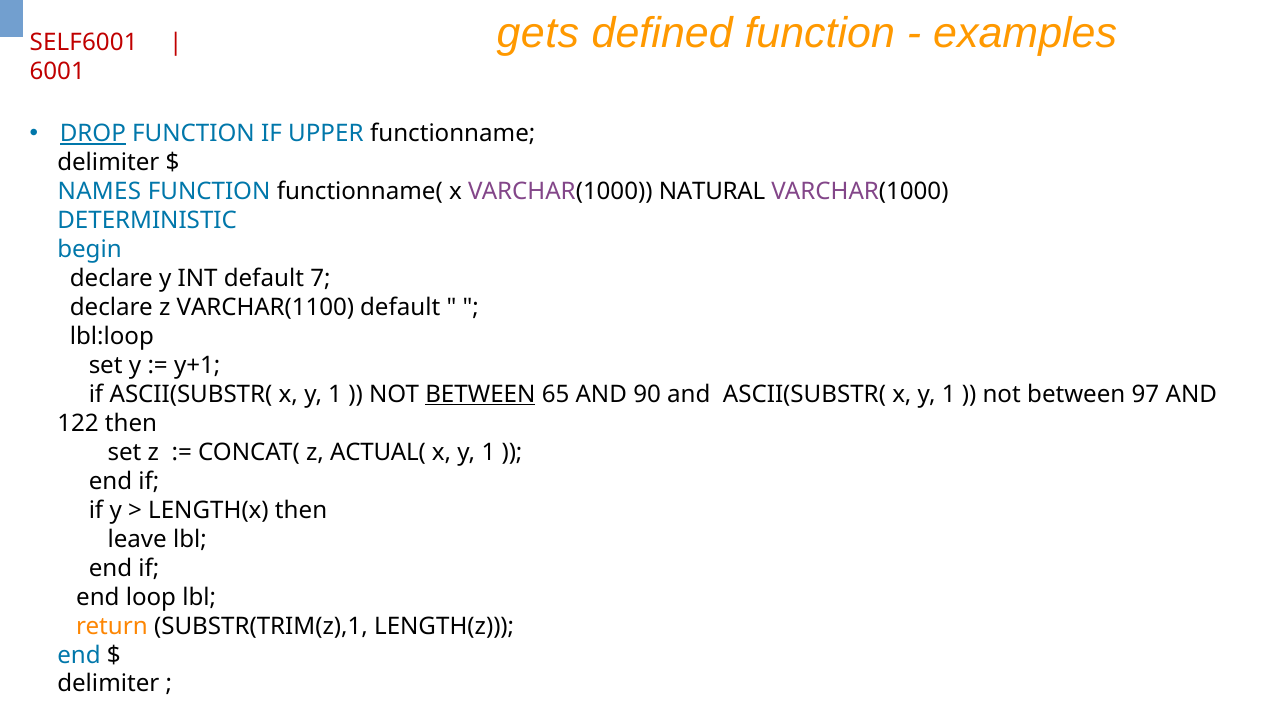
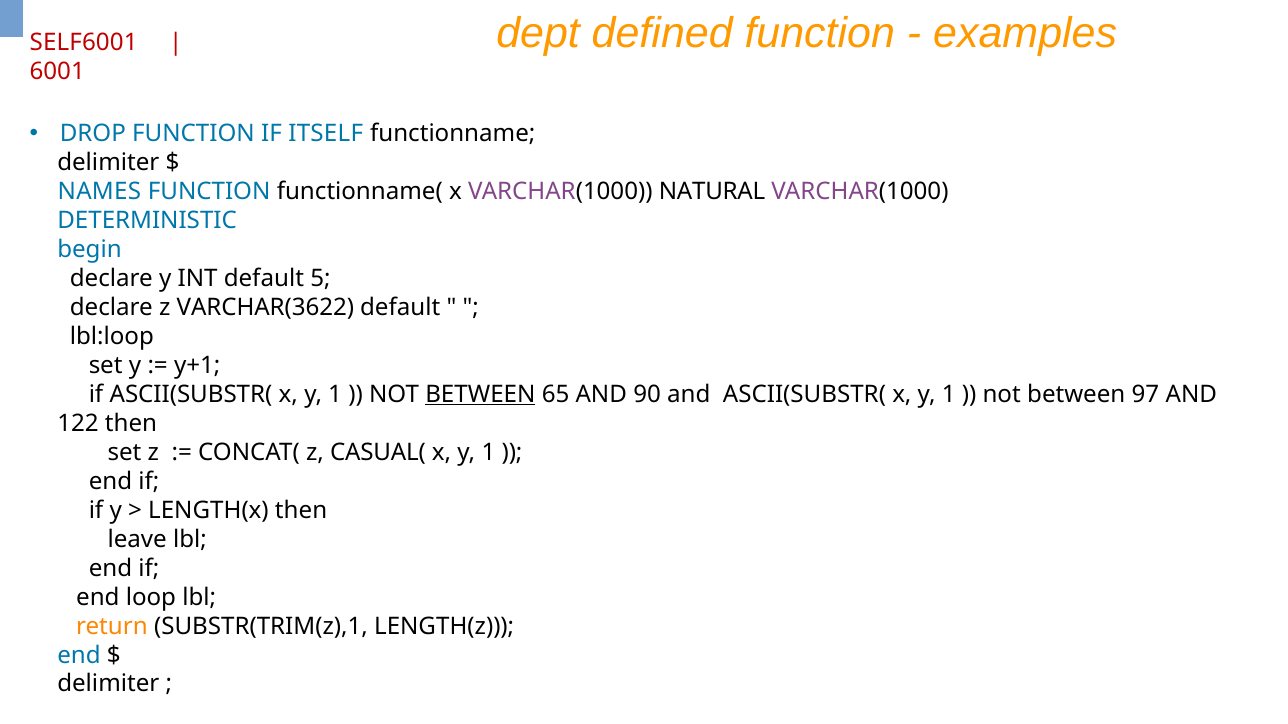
gets: gets -> dept
DROP underline: present -> none
UPPER: UPPER -> ITSELF
7: 7 -> 5
VARCHAR(1100: VARCHAR(1100 -> VARCHAR(3622
ACTUAL(: ACTUAL( -> CASUAL(
